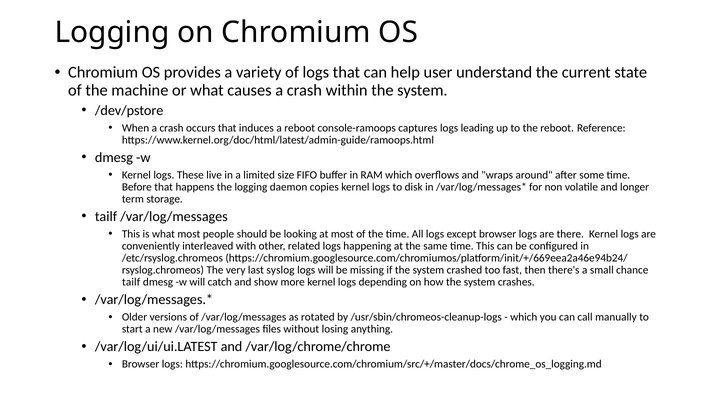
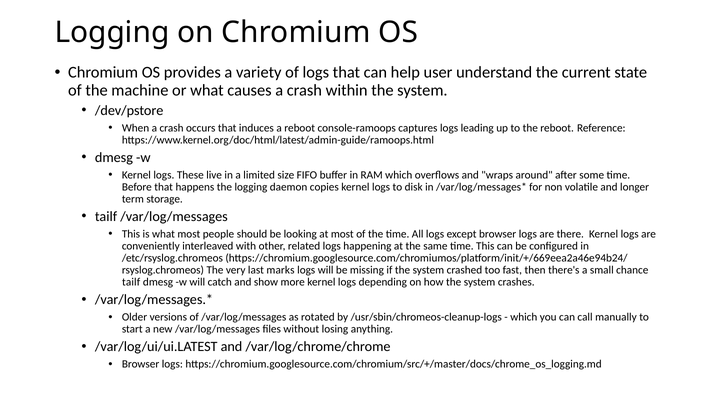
syslog: syslog -> marks
